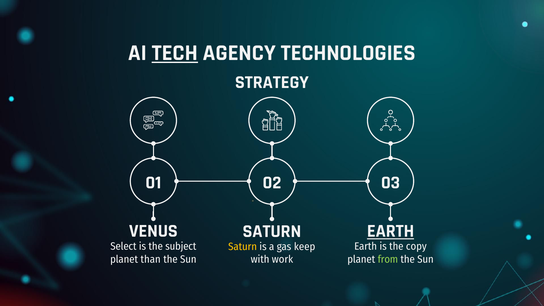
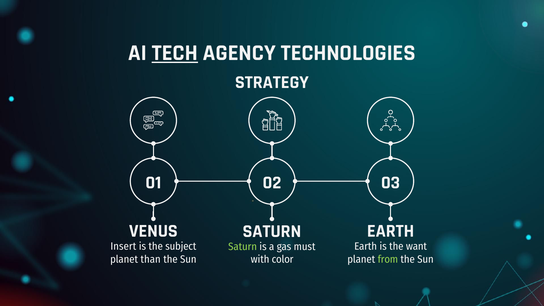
EARTH at (391, 231) underline: present -> none
Select: Select -> Insert
copy: copy -> want
Saturn at (243, 247) colour: yellow -> light green
keep: keep -> must
work: work -> color
